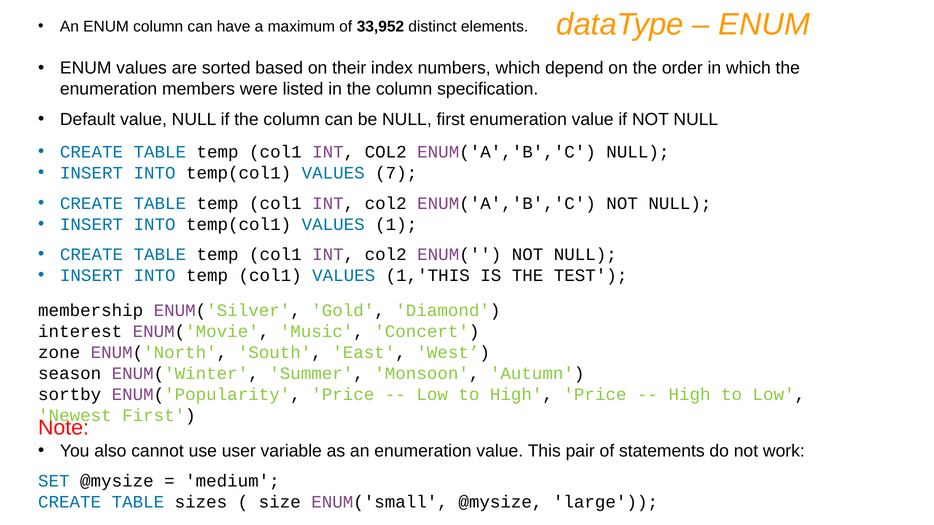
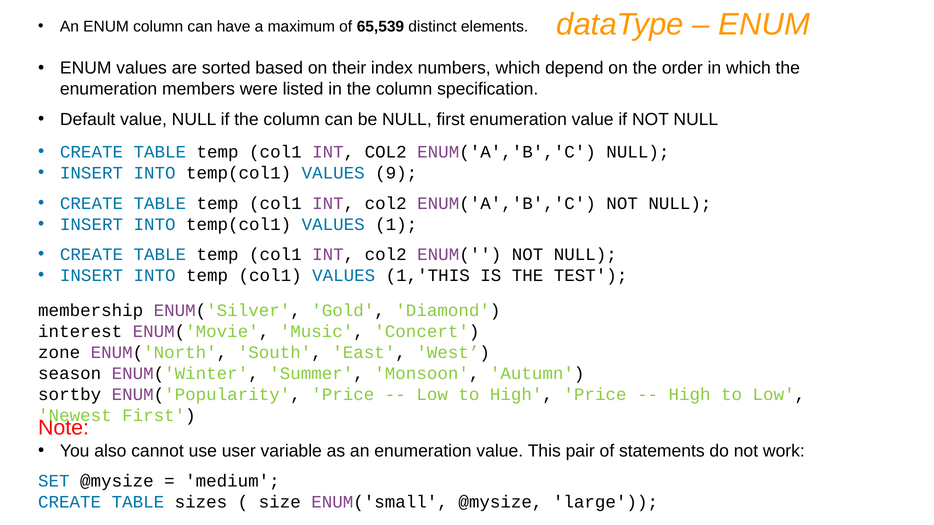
33,952: 33,952 -> 65,539
7: 7 -> 9
